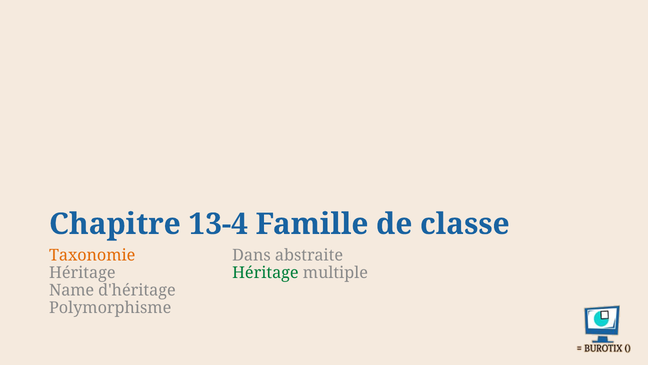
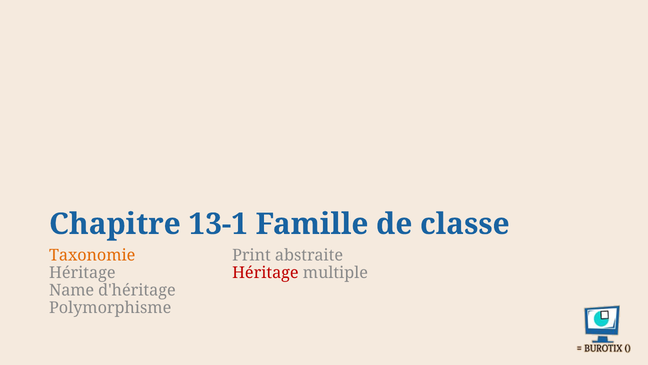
13-4: 13-4 -> 13-1
Dans: Dans -> Print
Héritage at (265, 273) colour: green -> red
